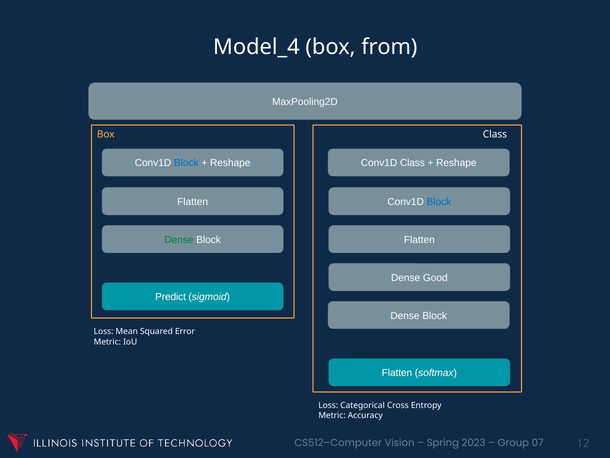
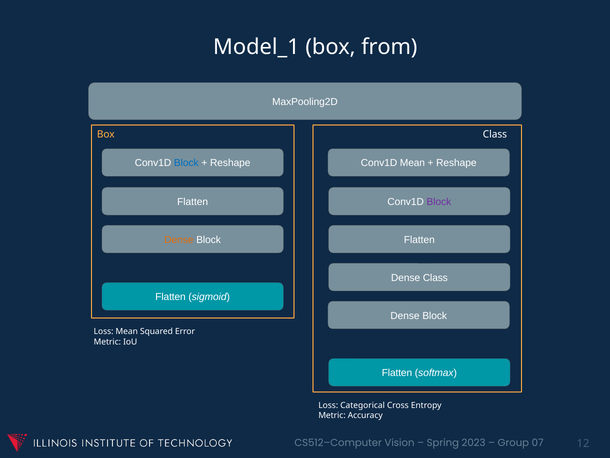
Model_4: Model_4 -> Model_1
Conv1D Class: Class -> Mean
Block at (439, 202) colour: blue -> purple
Dense at (179, 240) colour: green -> orange
Dense Good: Good -> Class
Predict at (171, 297): Predict -> Flatten
